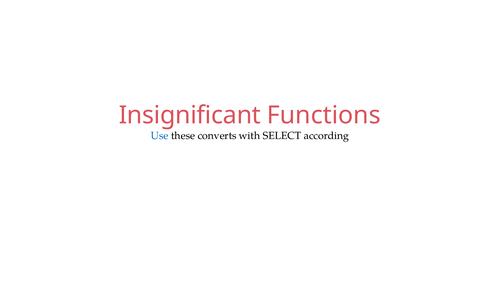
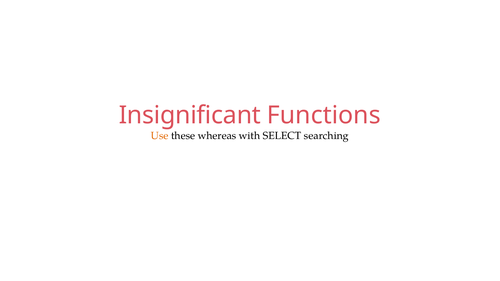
Use colour: blue -> orange
converts: converts -> whereas
according: according -> searching
